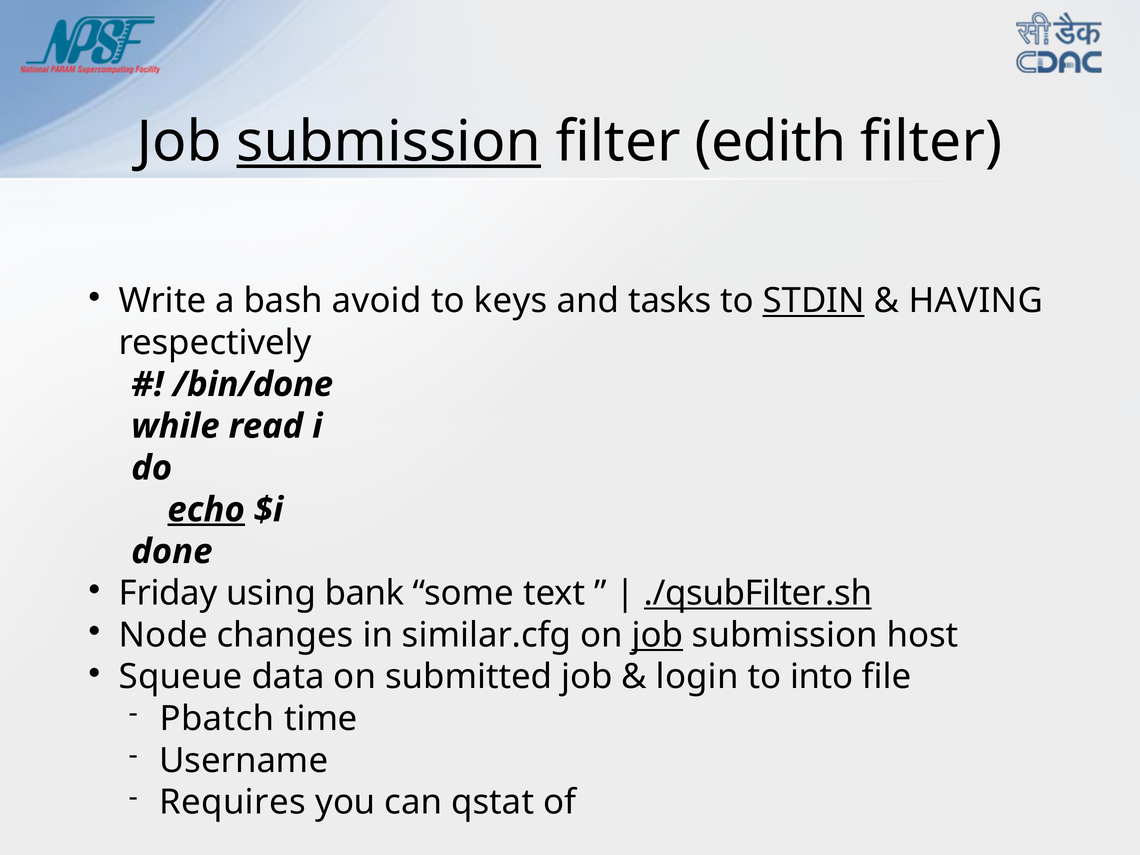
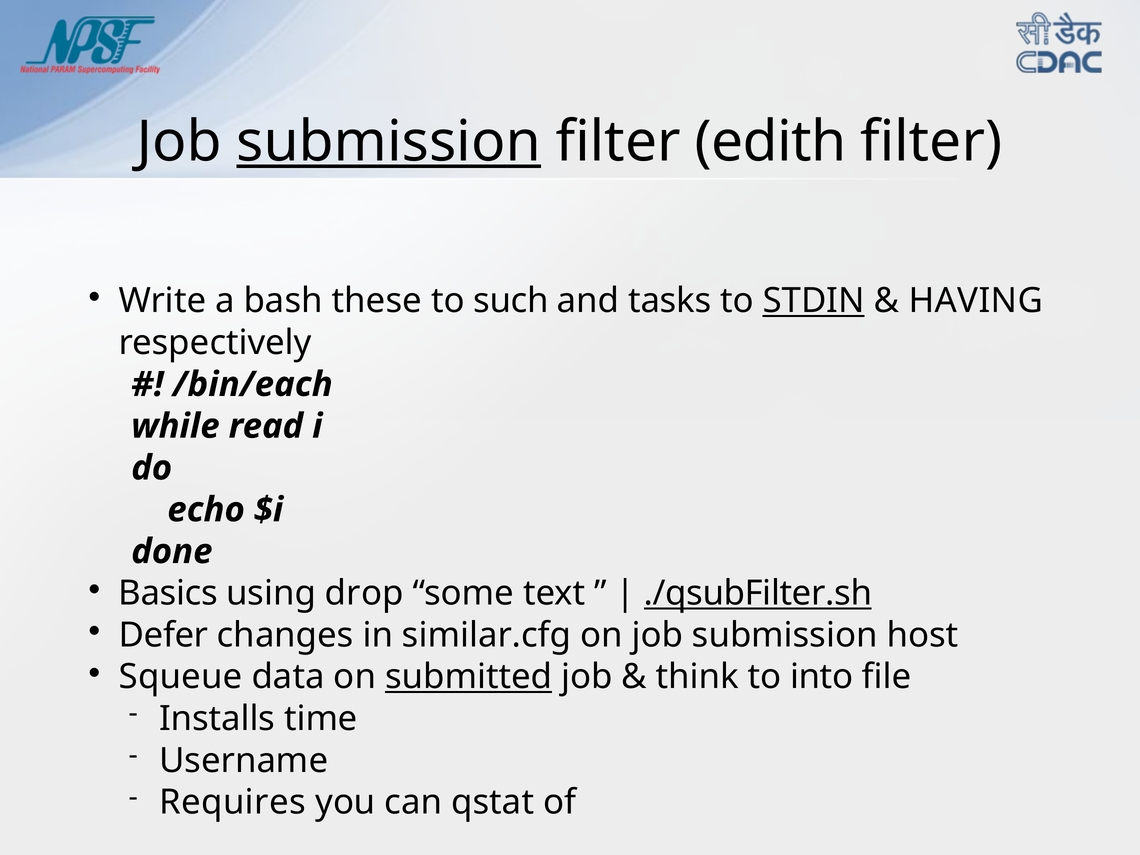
avoid: avoid -> these
keys: keys -> such
/bin/done: /bin/done -> /bin/each
echo underline: present -> none
Friday: Friday -> Basics
bank: bank -> drop
Node: Node -> Defer
job at (657, 635) underline: present -> none
submitted underline: none -> present
login: login -> think
Pbatch: Pbatch -> Installs
